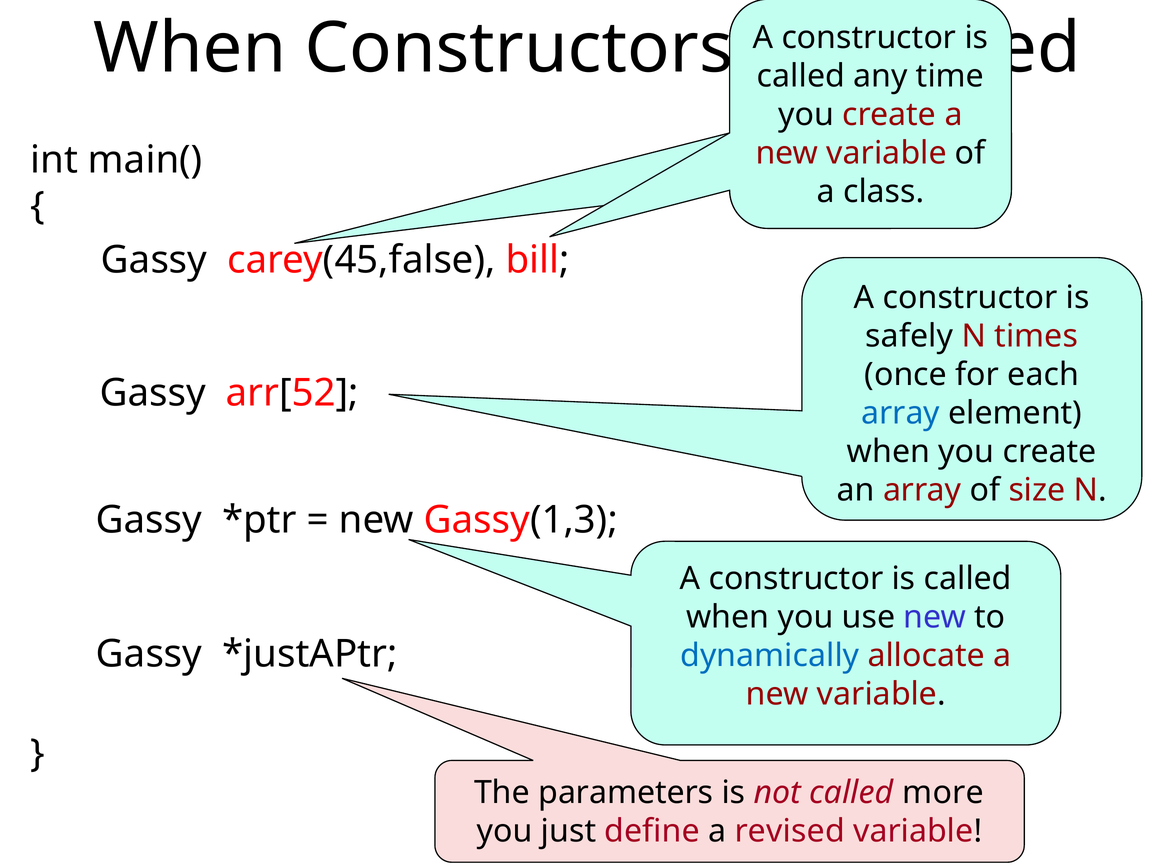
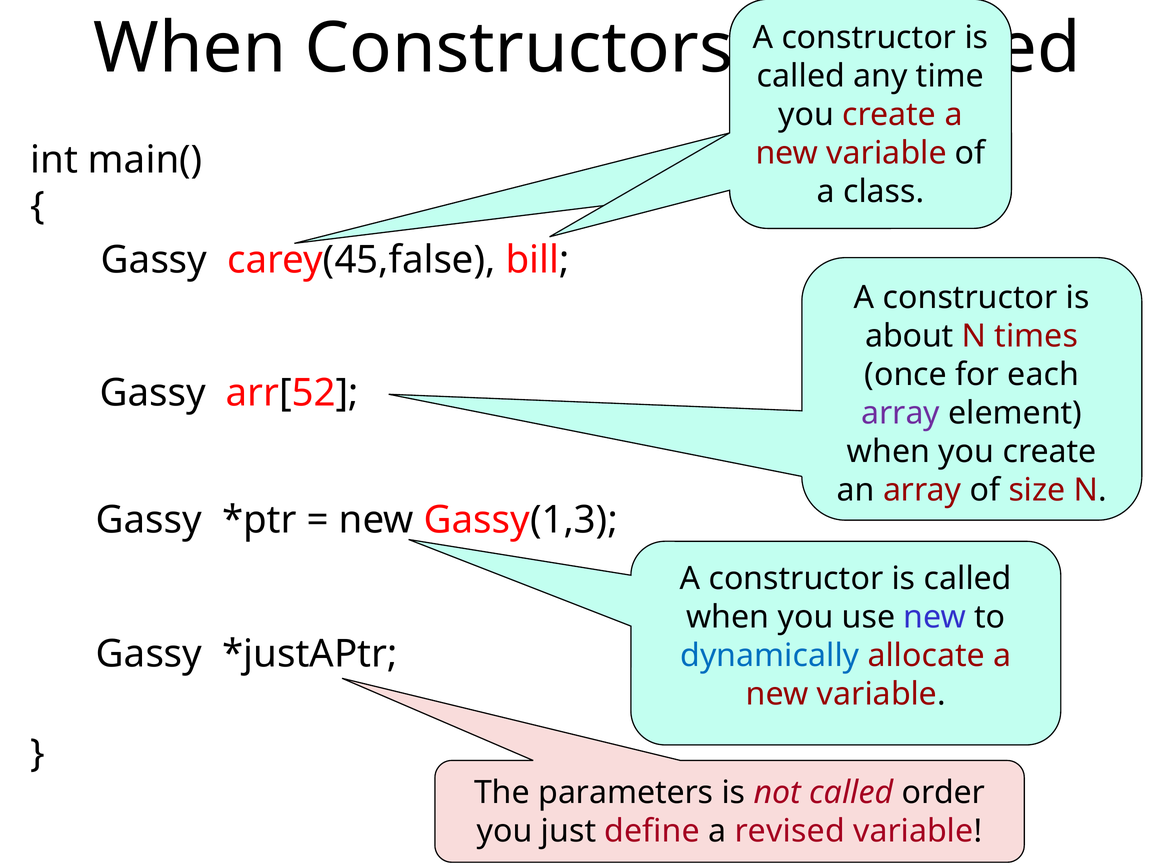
safely: safely -> about
array at (901, 413) colour: blue -> purple
more: more -> order
